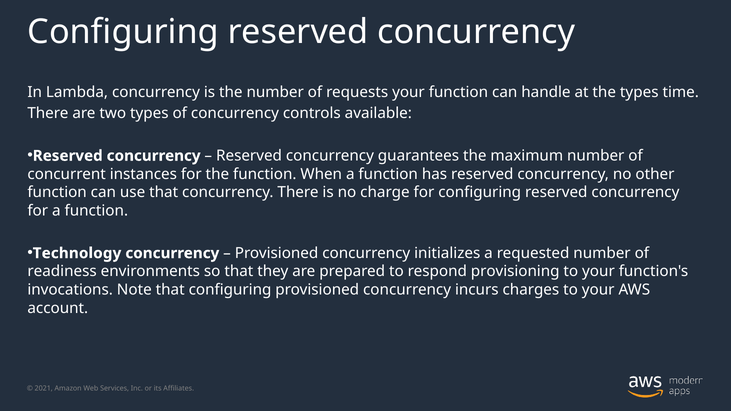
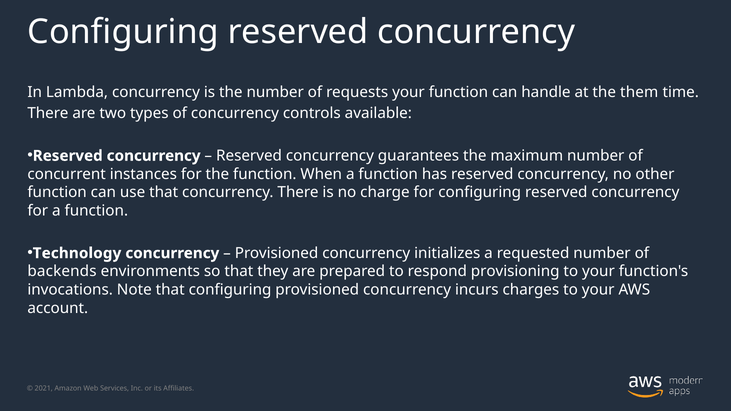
the types: types -> them
readiness: readiness -> backends
